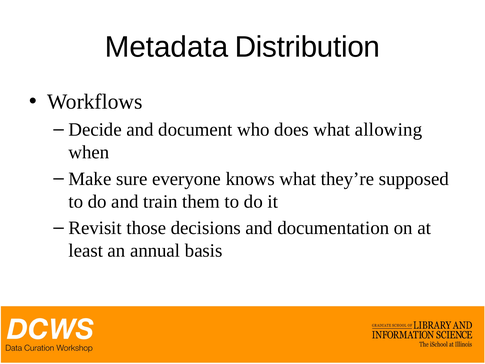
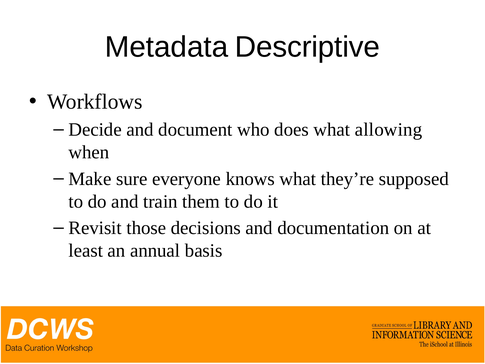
Distribution: Distribution -> Descriptive
